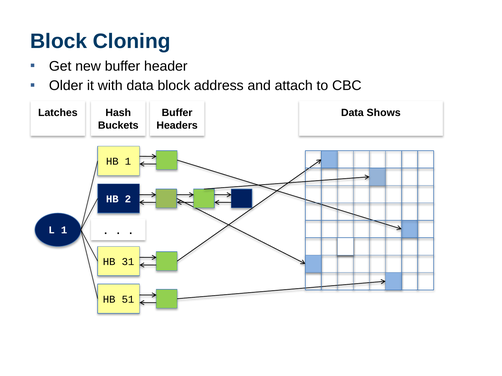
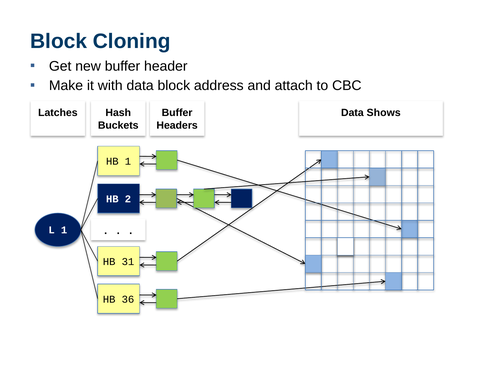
Older: Older -> Make
51: 51 -> 36
